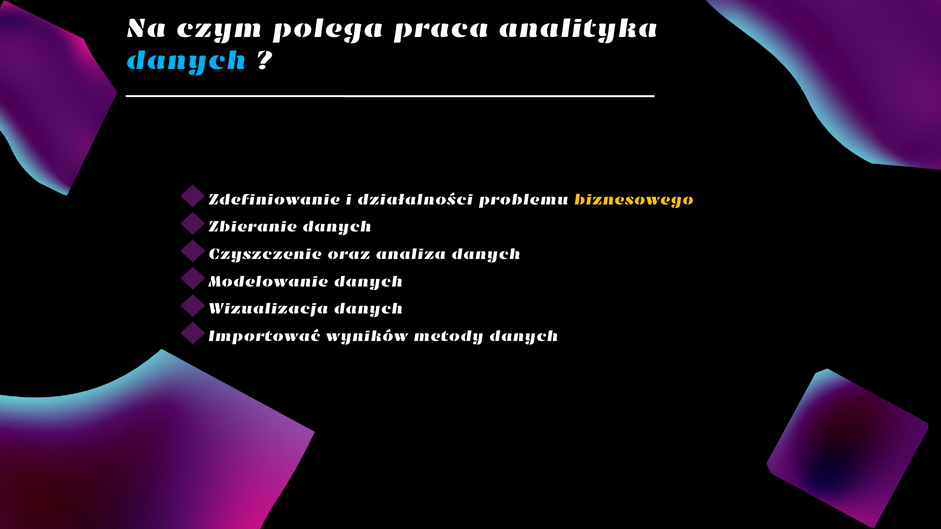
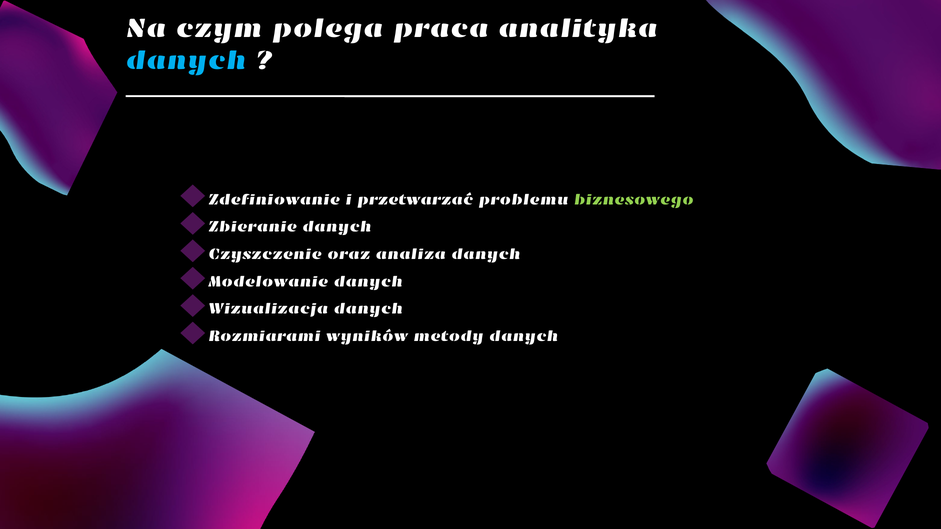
działalności: działalności -> przetwarzać
biznesowego colour: yellow -> light green
Importować: Importować -> Rozmiarami
